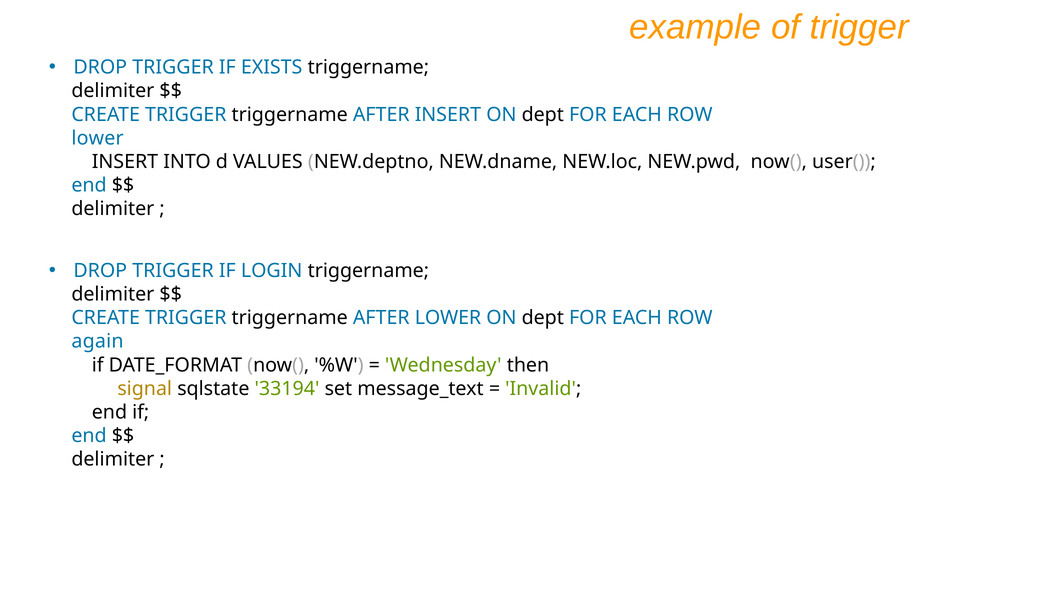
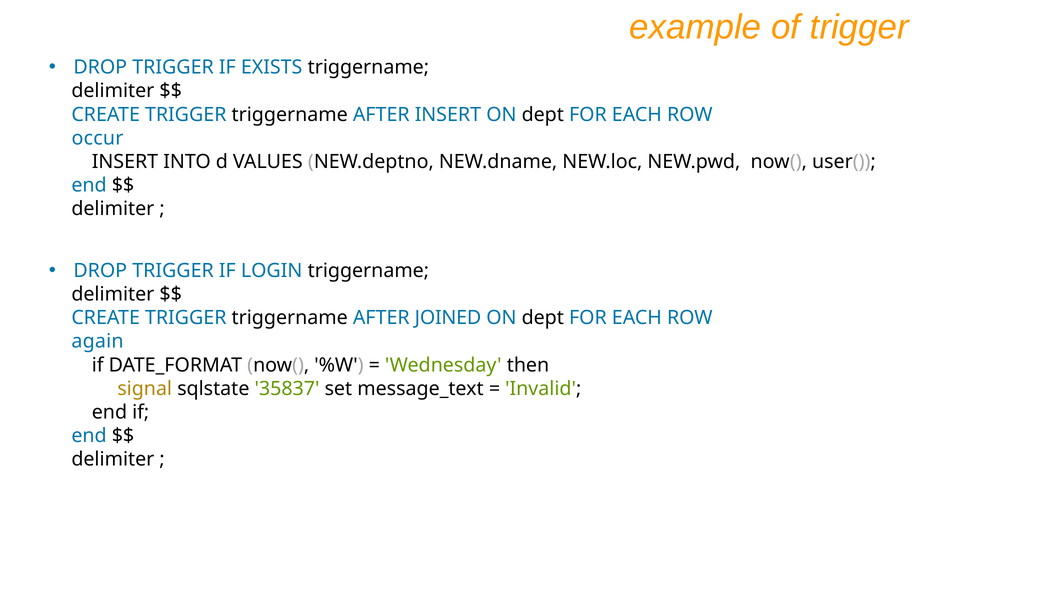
lower at (98, 138): lower -> occur
AFTER LOWER: LOWER -> JOINED
33194: 33194 -> 35837
